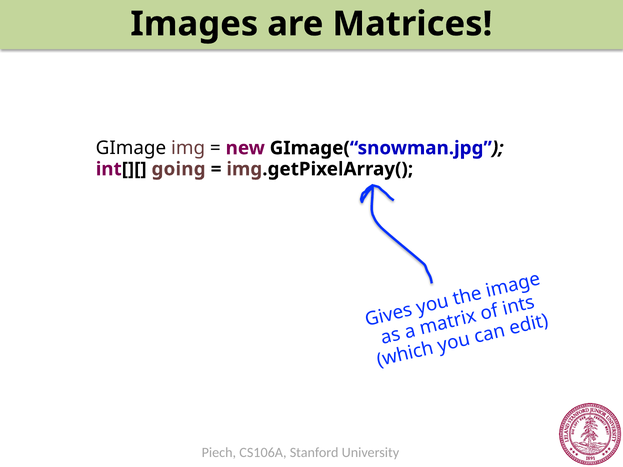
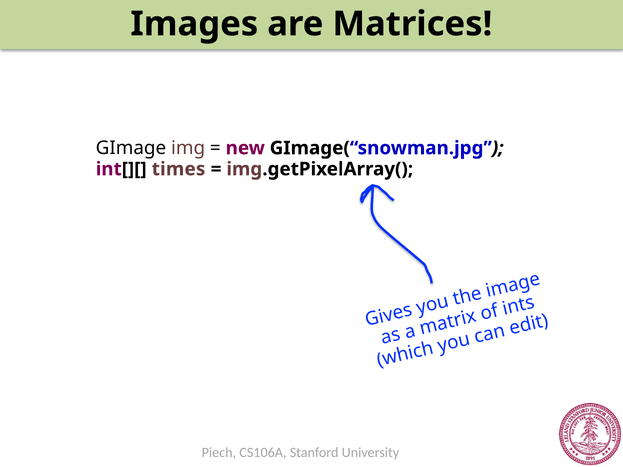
going: going -> times
